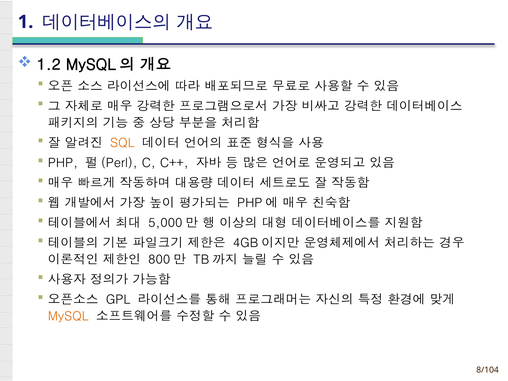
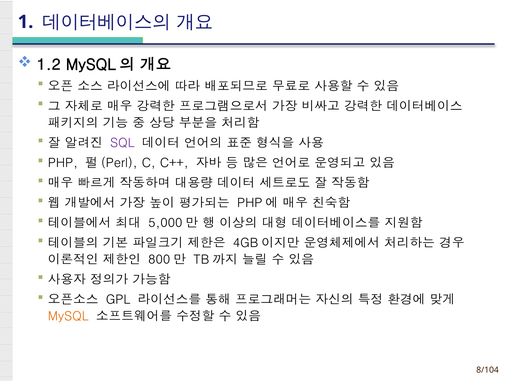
SQL colour: orange -> purple
